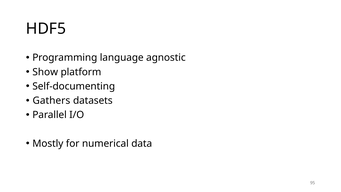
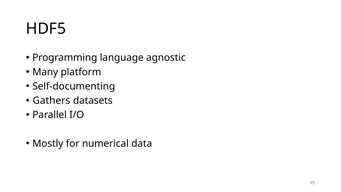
Show: Show -> Many
